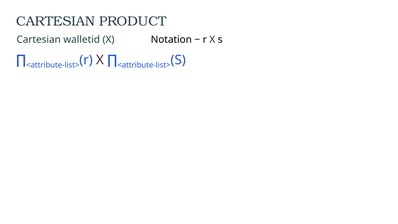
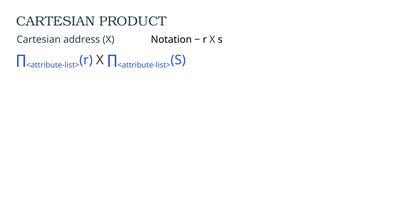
walletid: walletid -> address
